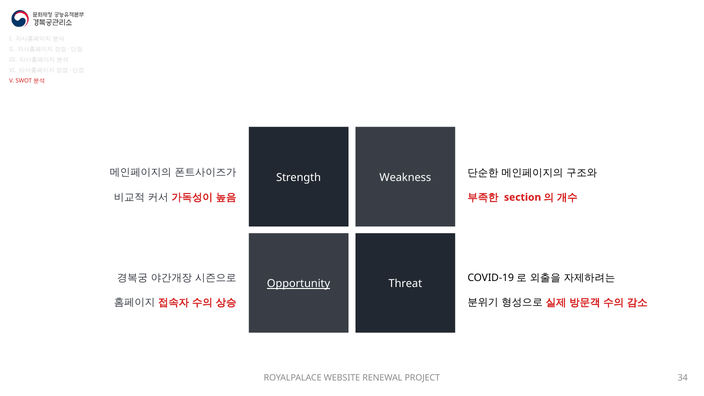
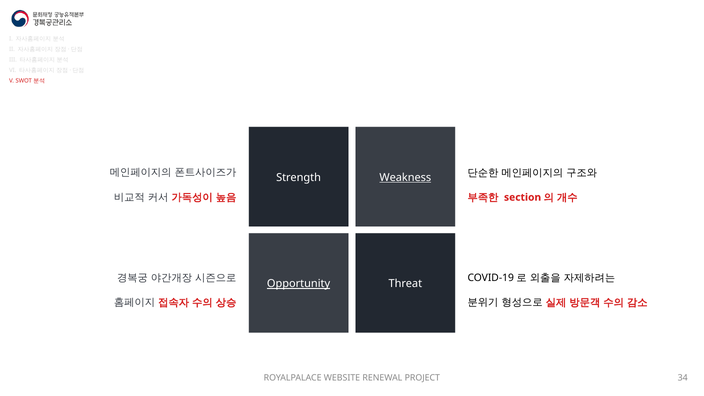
Weakness underline: none -> present
